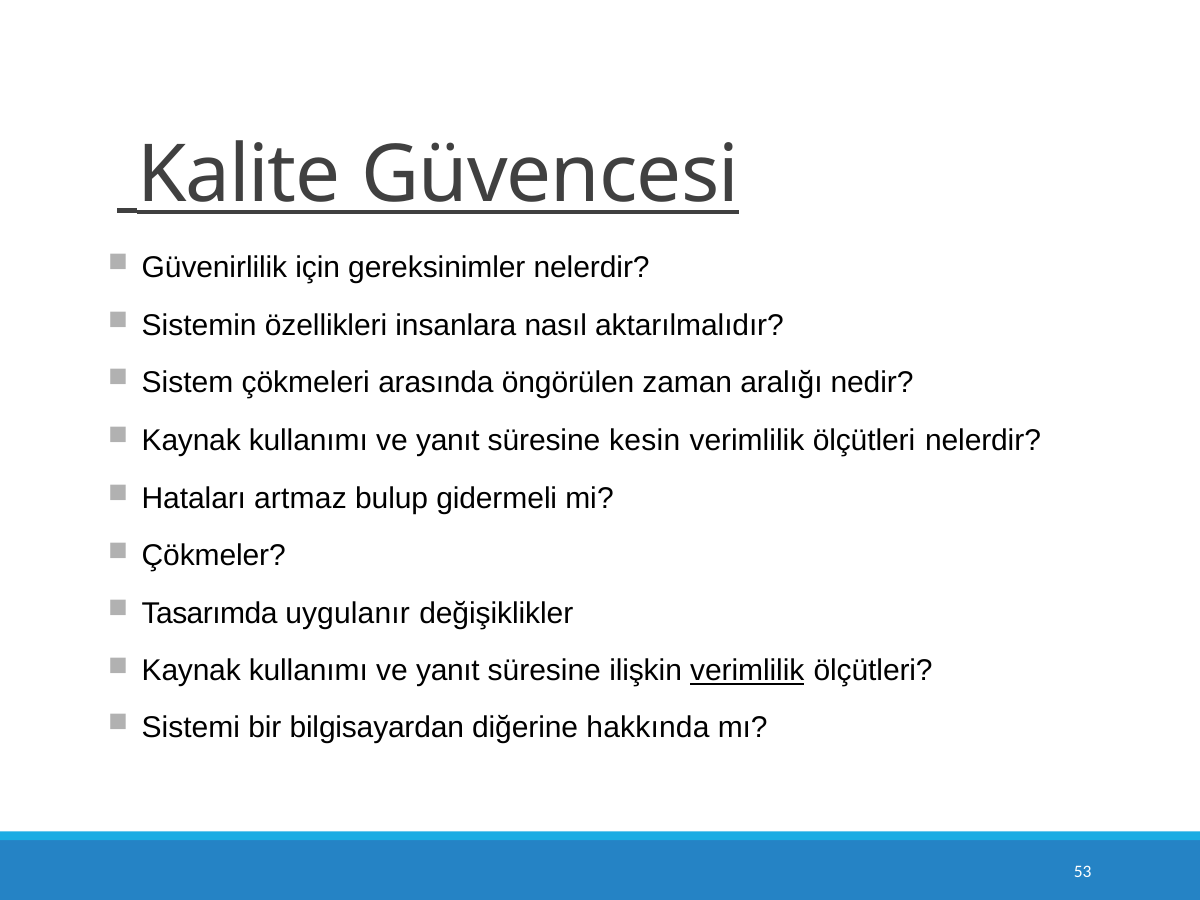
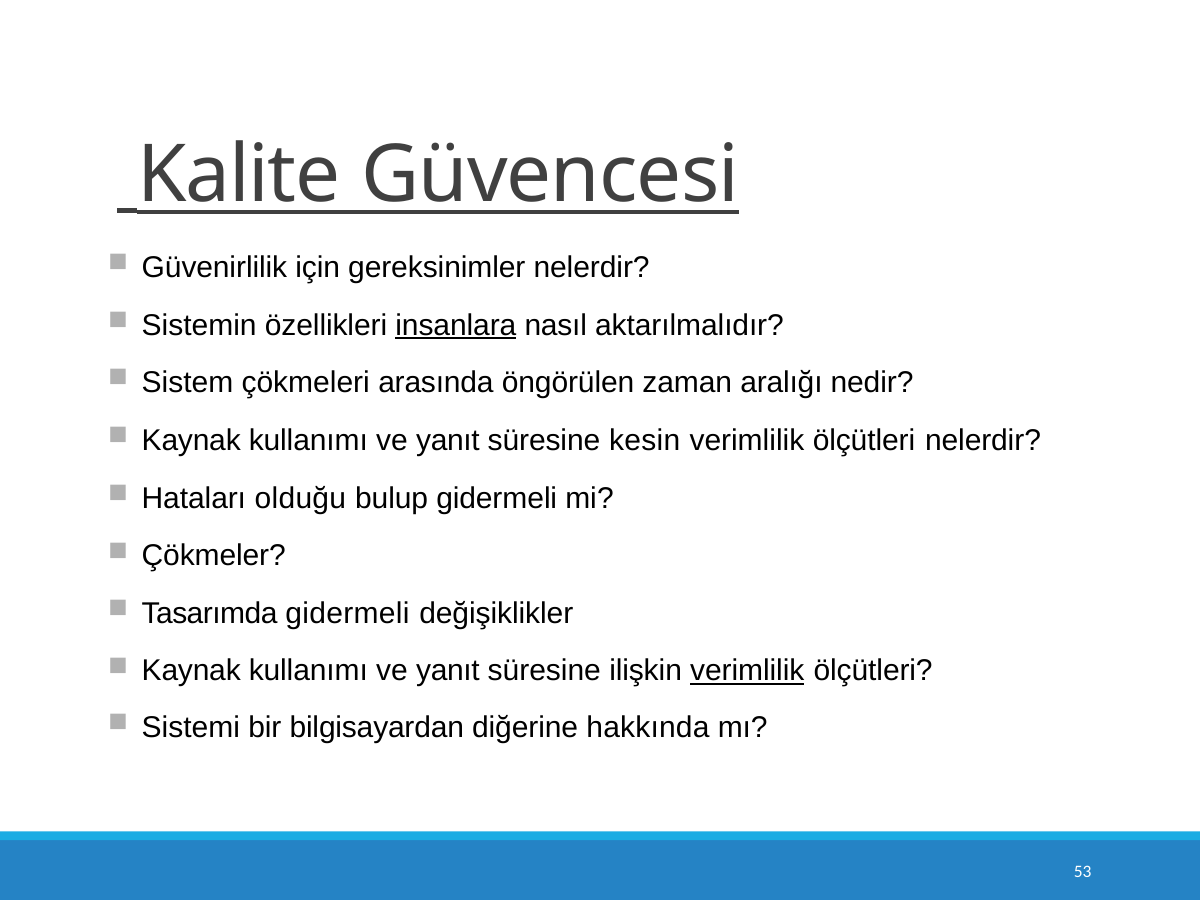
insanlara underline: none -> present
artmaz: artmaz -> olduğu
Tasarımda uygulanır: uygulanır -> gidermeli
